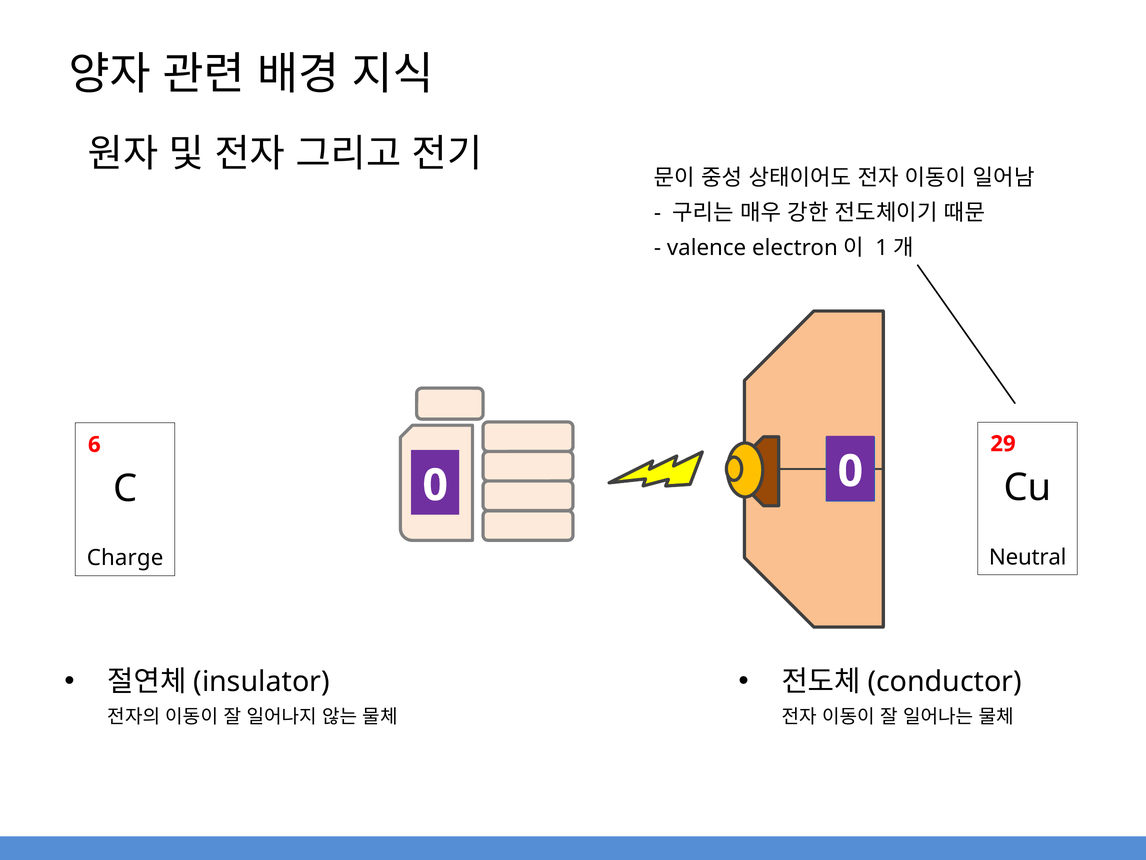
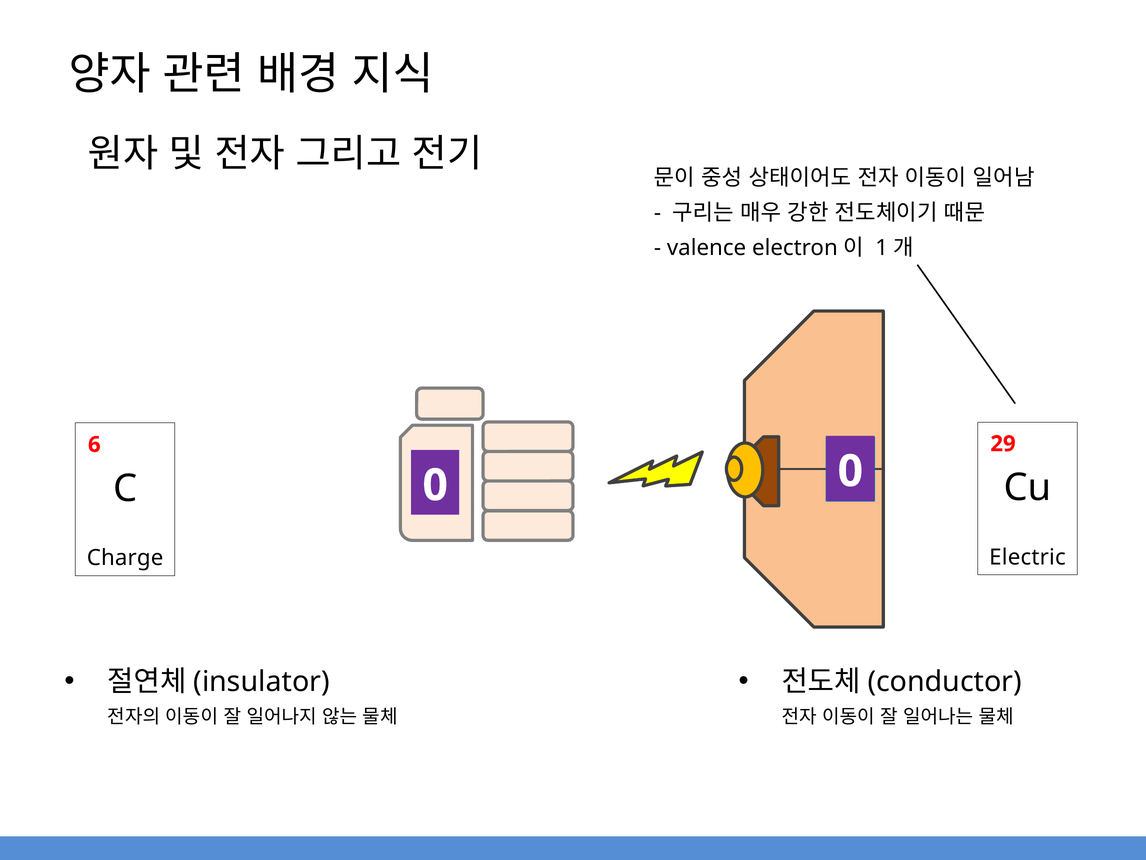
Neutral: Neutral -> Electric
